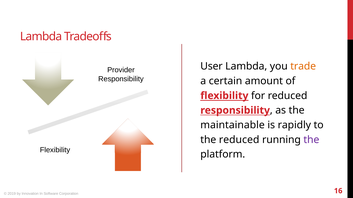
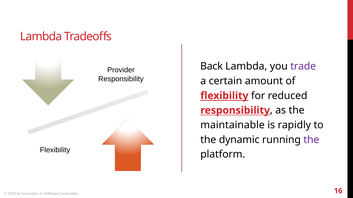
User: User -> Back
trade colour: orange -> purple
the reduced: reduced -> dynamic
